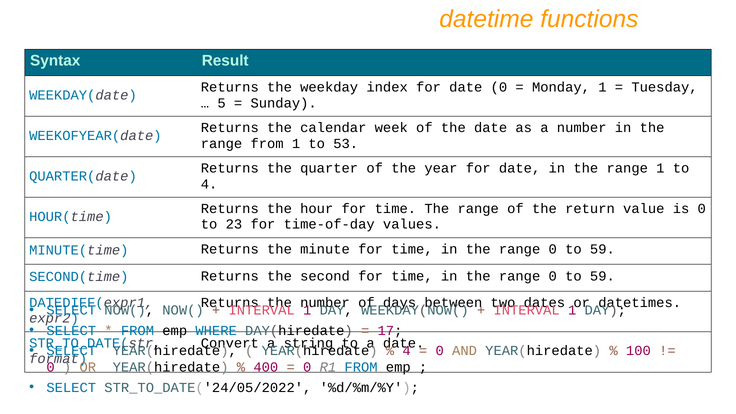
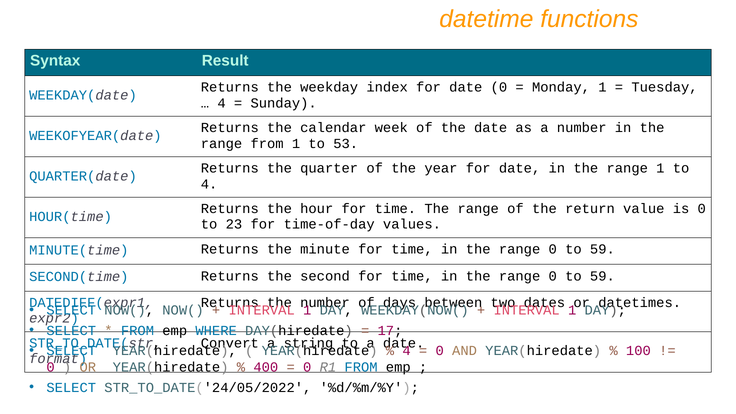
5 at (222, 103): 5 -> 4
